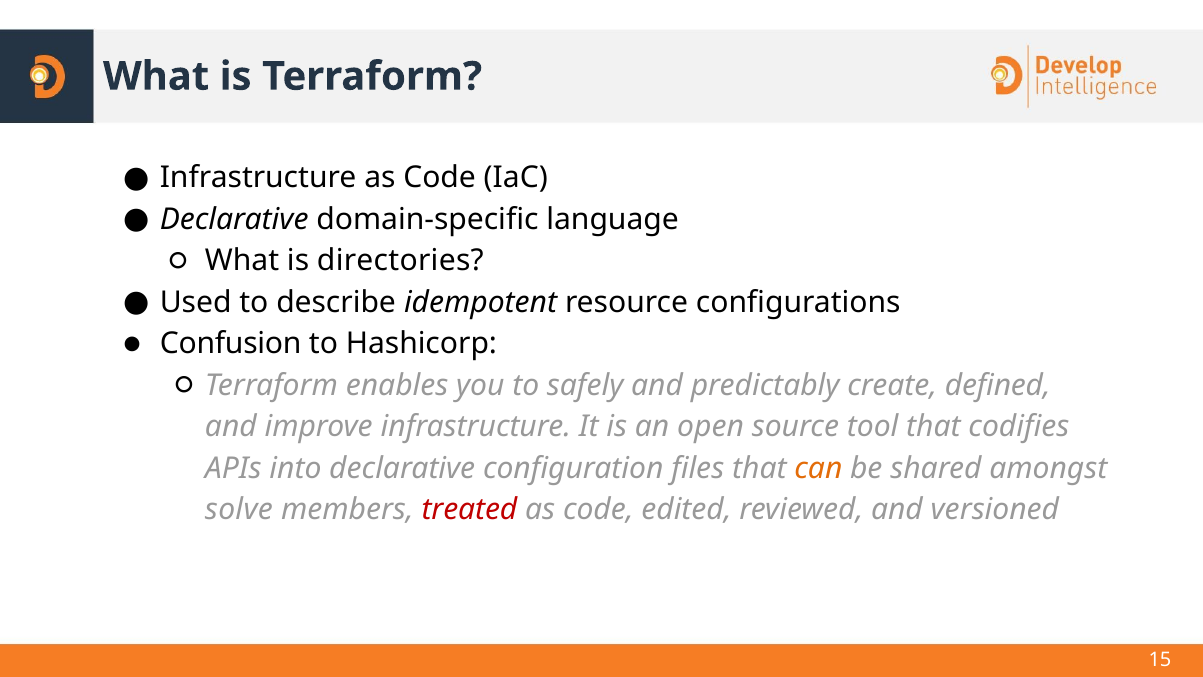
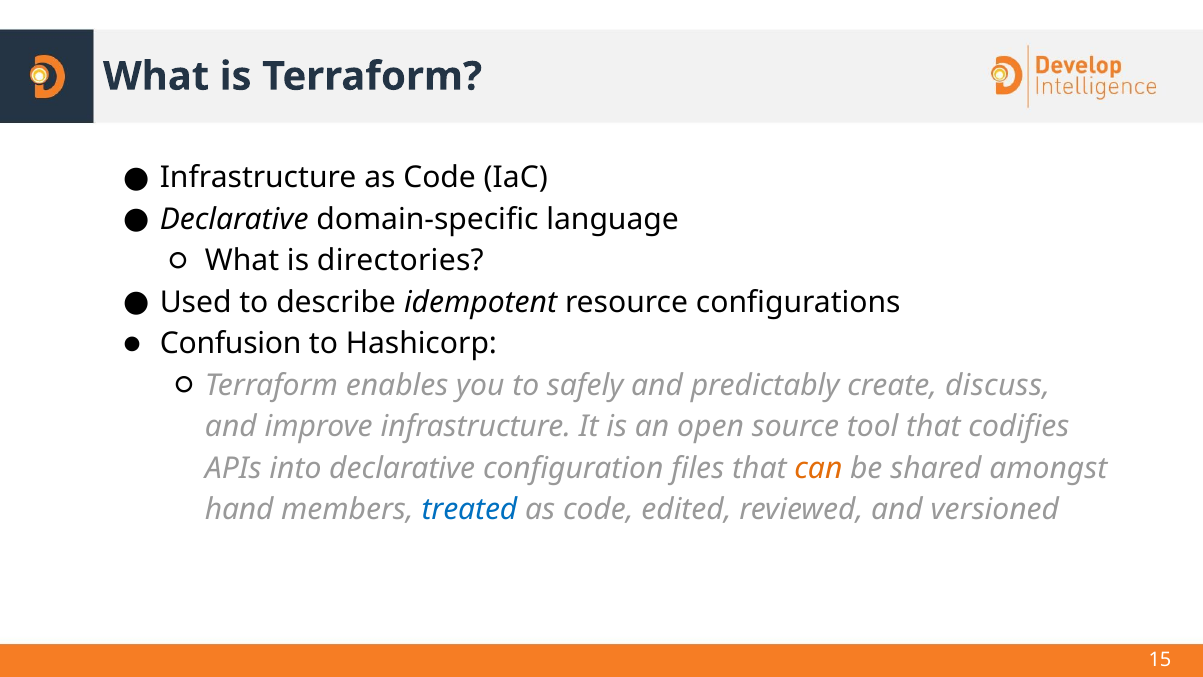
defined: defined -> discuss
solve: solve -> hand
treated colour: red -> blue
